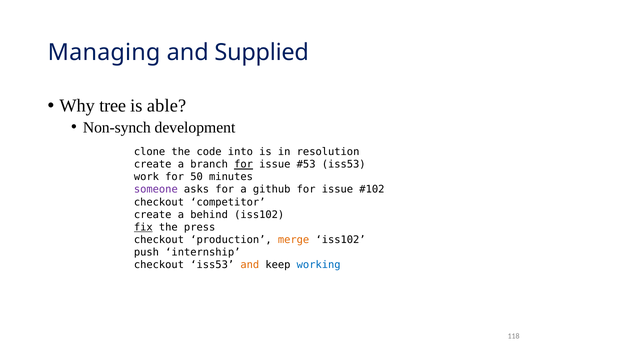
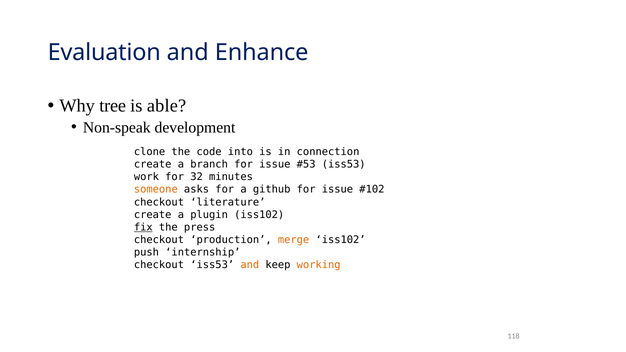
Managing: Managing -> Evaluation
Supplied: Supplied -> Enhance
Non-synch: Non-synch -> Non-speak
resolution: resolution -> connection
for at (244, 165) underline: present -> none
50: 50 -> 32
someone colour: purple -> orange
competitor: competitor -> literature
behind: behind -> plugin
working colour: blue -> orange
